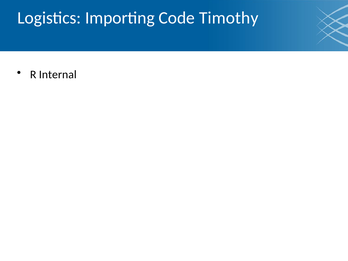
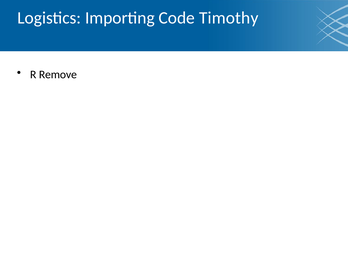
Internal: Internal -> Remove
